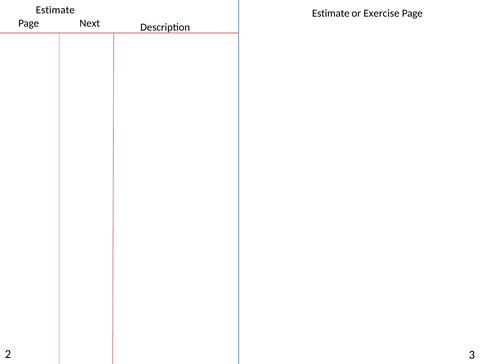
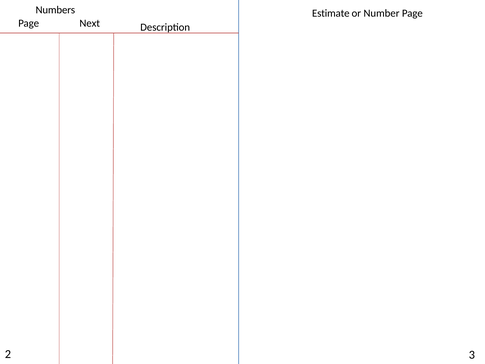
Estimate at (55, 10): Estimate -> Numbers
Exercise: Exercise -> Number
